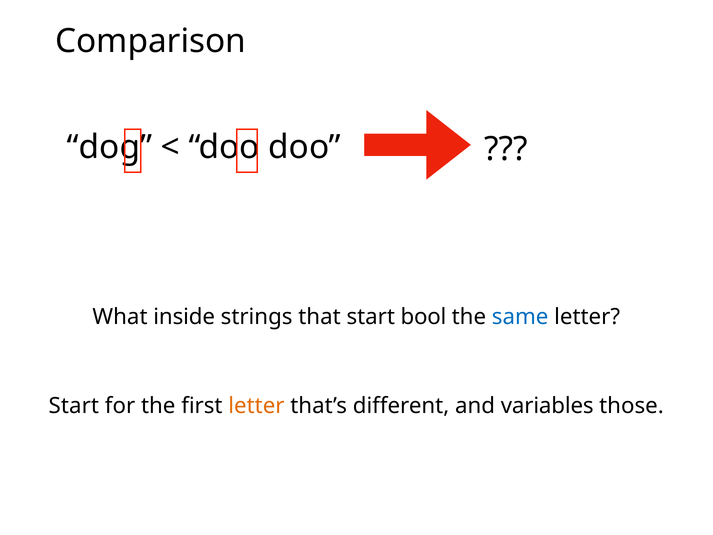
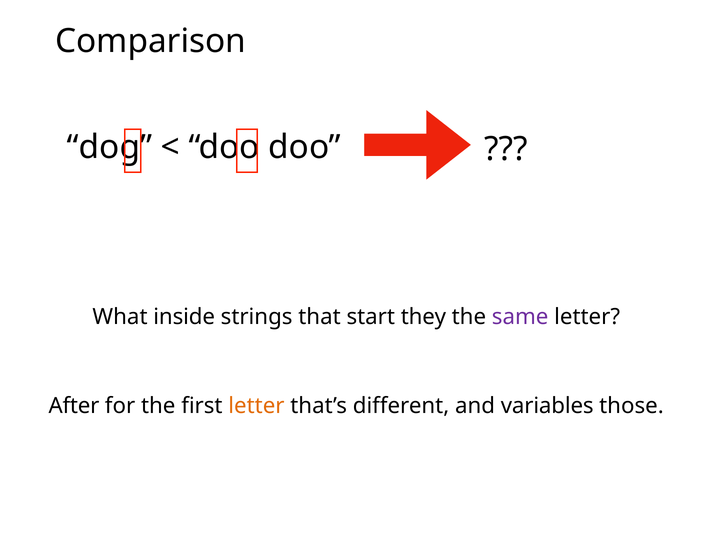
bool: bool -> they
same colour: blue -> purple
Start at (74, 406): Start -> After
